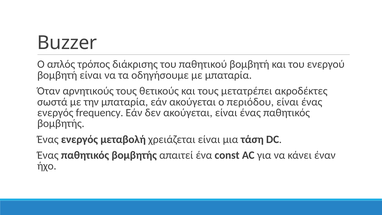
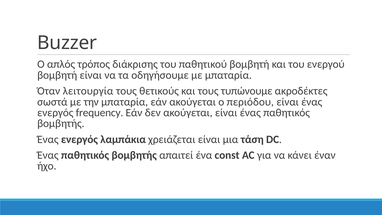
αρνητικούς: αρνητικούς -> λειτουργία
μετατρέπει: μετατρέπει -> τυπώνουμε
μεταβολή: μεταβολή -> λαμπάκια
